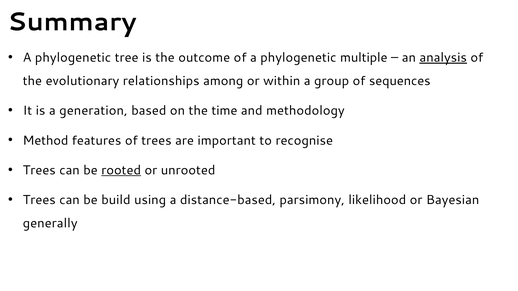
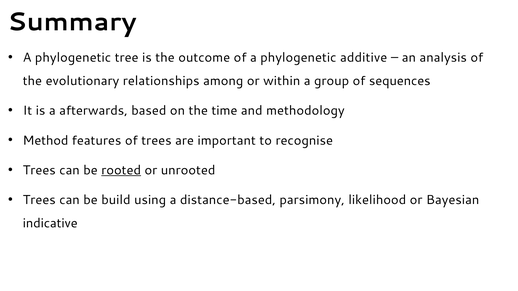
multiple: multiple -> additive
analysis underline: present -> none
generation: generation -> afterwards
generally: generally -> indicative
